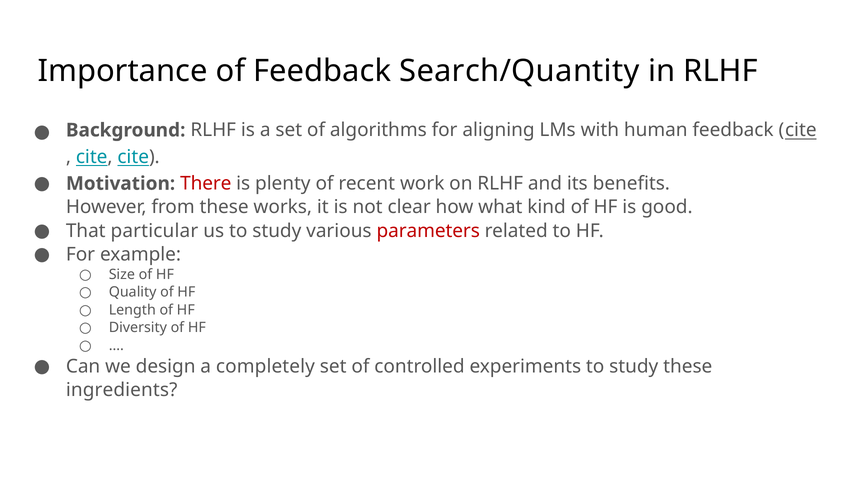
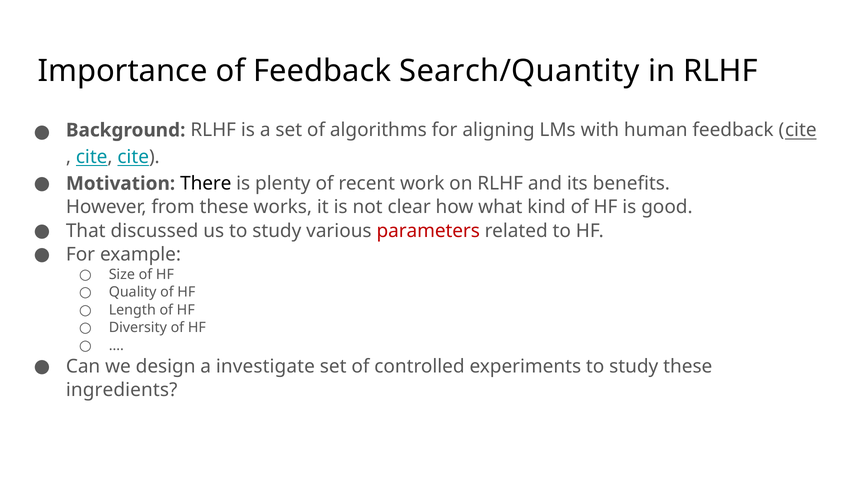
There colour: red -> black
particular: particular -> discussed
completely: completely -> investigate
